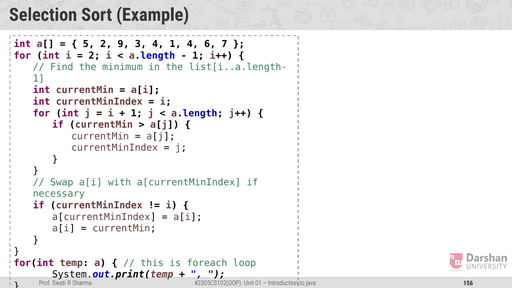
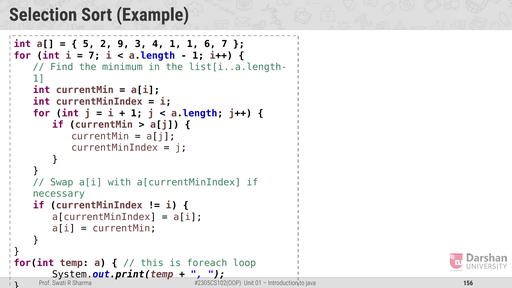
1 4: 4 -> 1
2 at (94, 56): 2 -> 7
